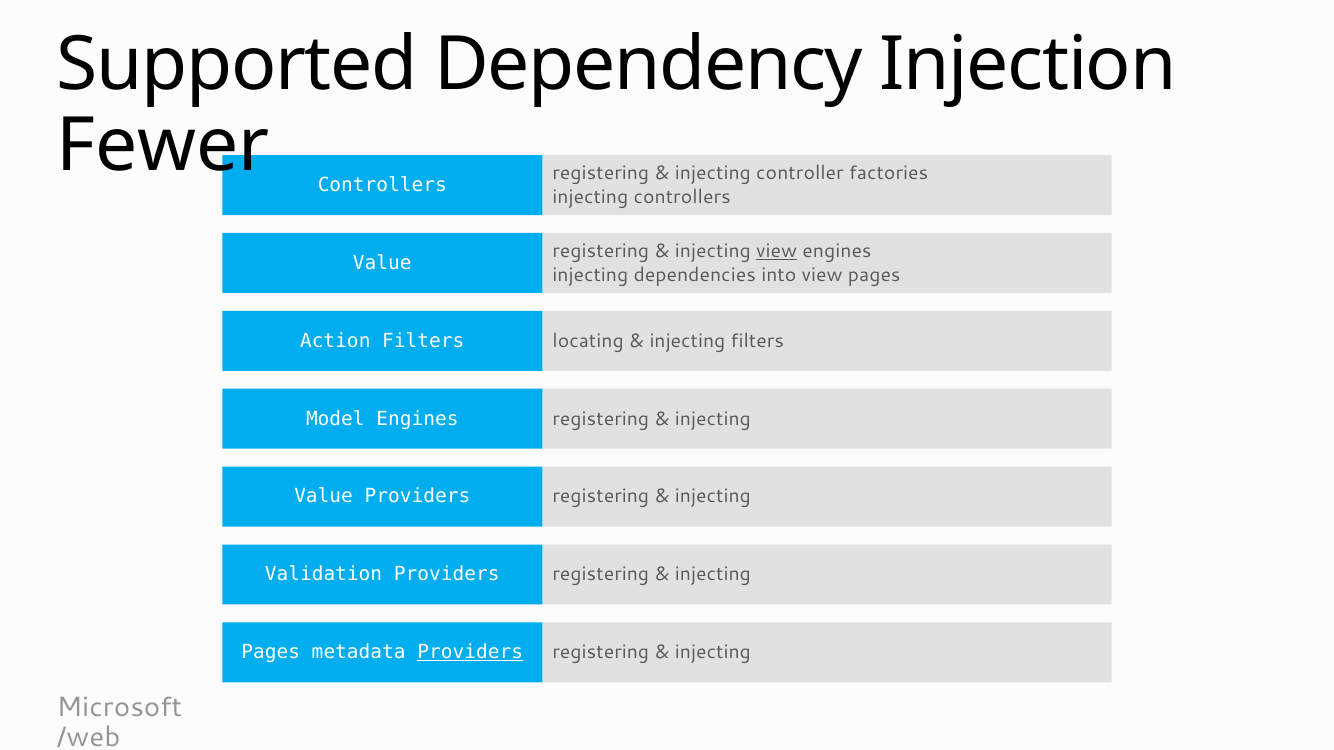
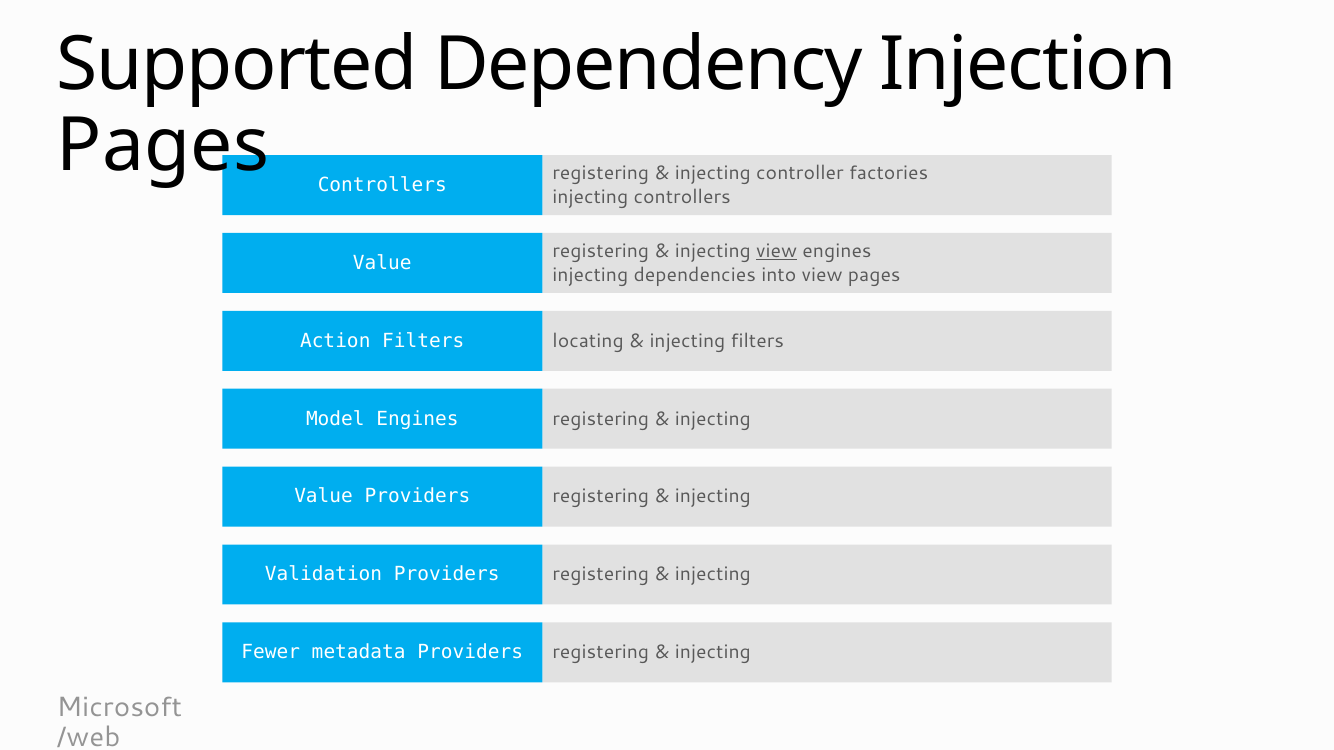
Fewer at (163, 146): Fewer -> Pages
Pages at (271, 653): Pages -> Fewer
Providers at (470, 653) underline: present -> none
